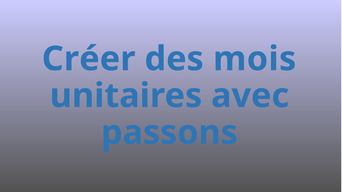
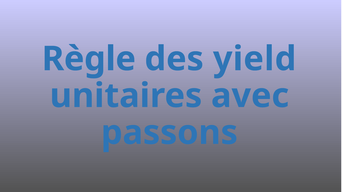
Créer: Créer -> Règle
mois: mois -> yield
